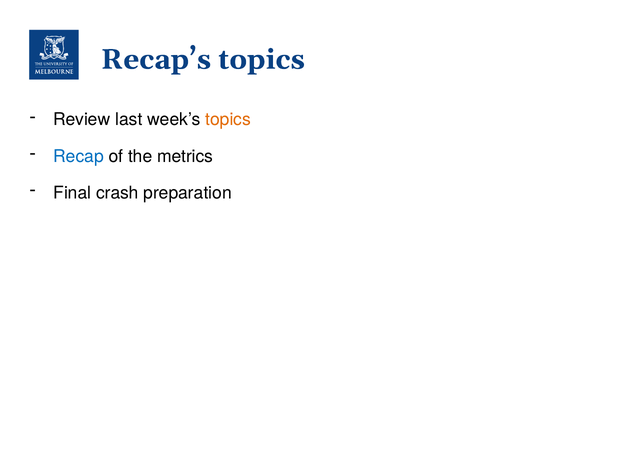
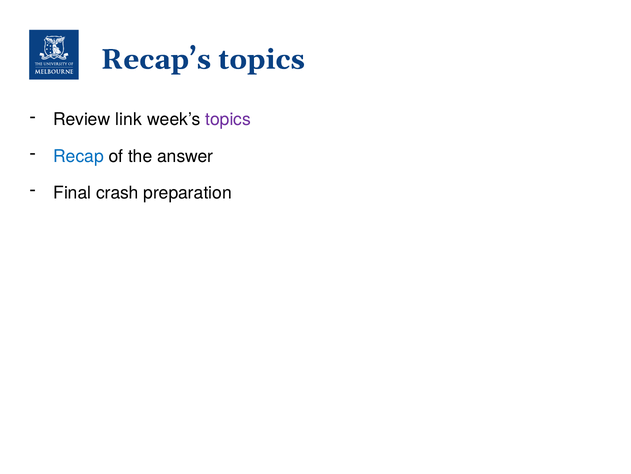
last: last -> link
topics at (228, 119) colour: orange -> purple
metrics: metrics -> answer
